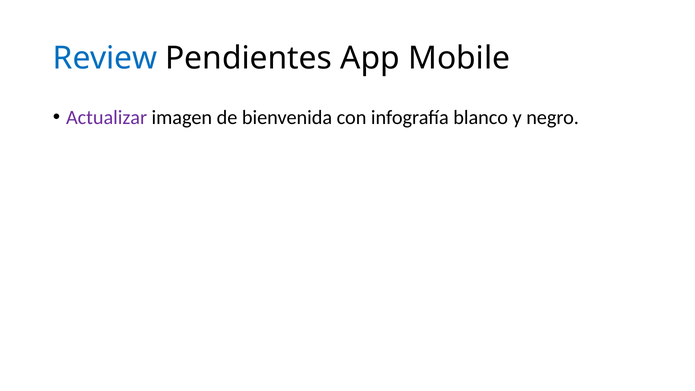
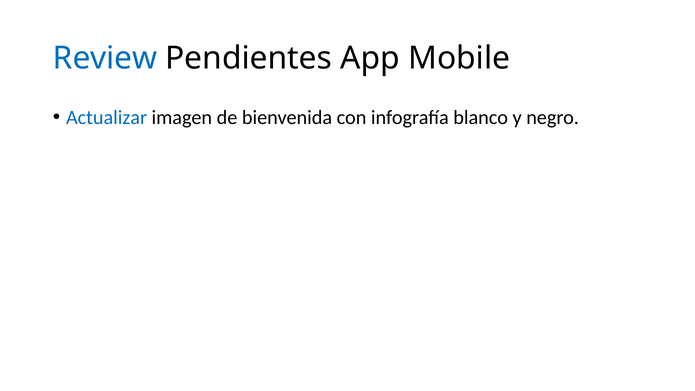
Actualizar colour: purple -> blue
